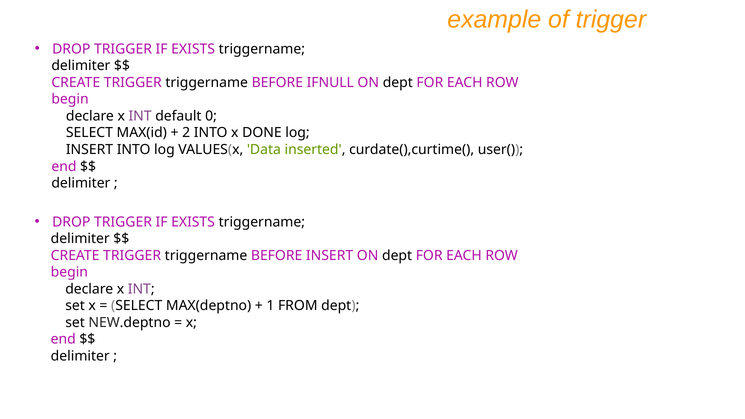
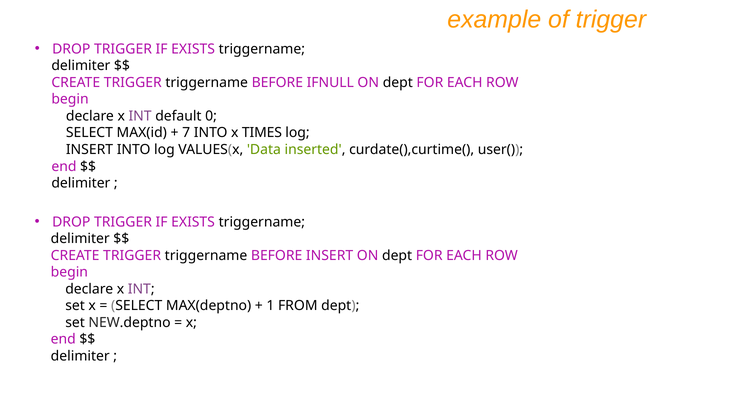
2: 2 -> 7
DONE: DONE -> TIMES
